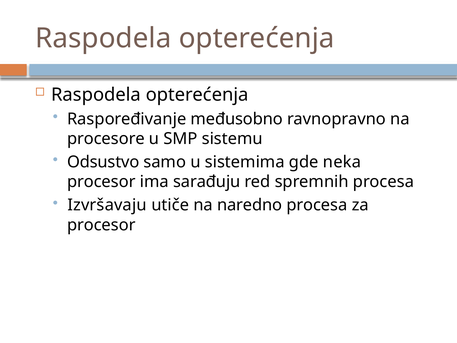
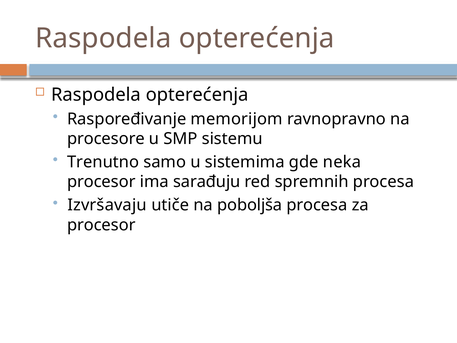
međusobno: međusobno -> memorijom
Odsustvo: Odsustvo -> Trenutno
naredno: naredno -> poboljša
